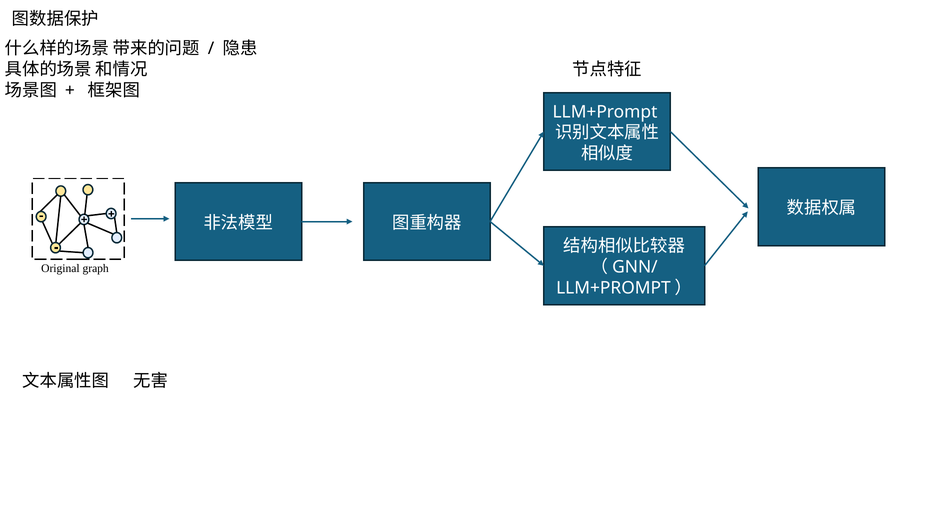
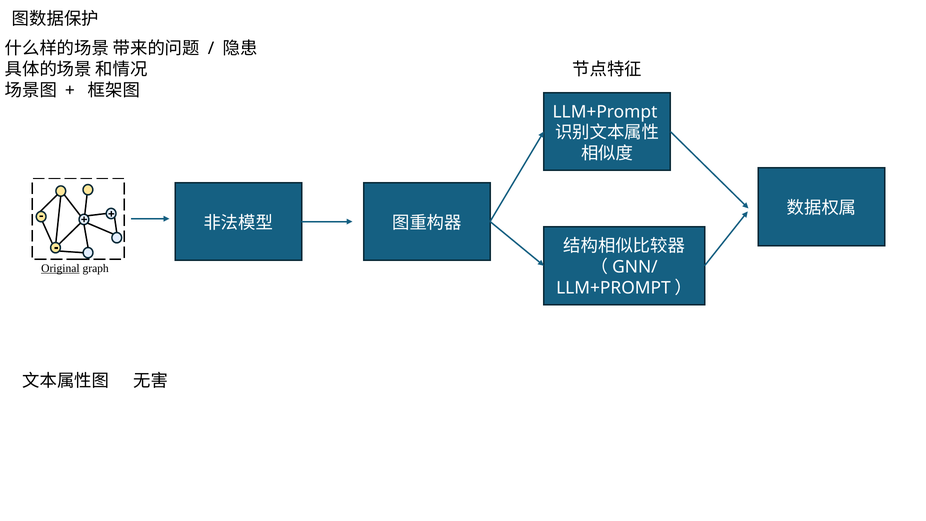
Original underline: none -> present
